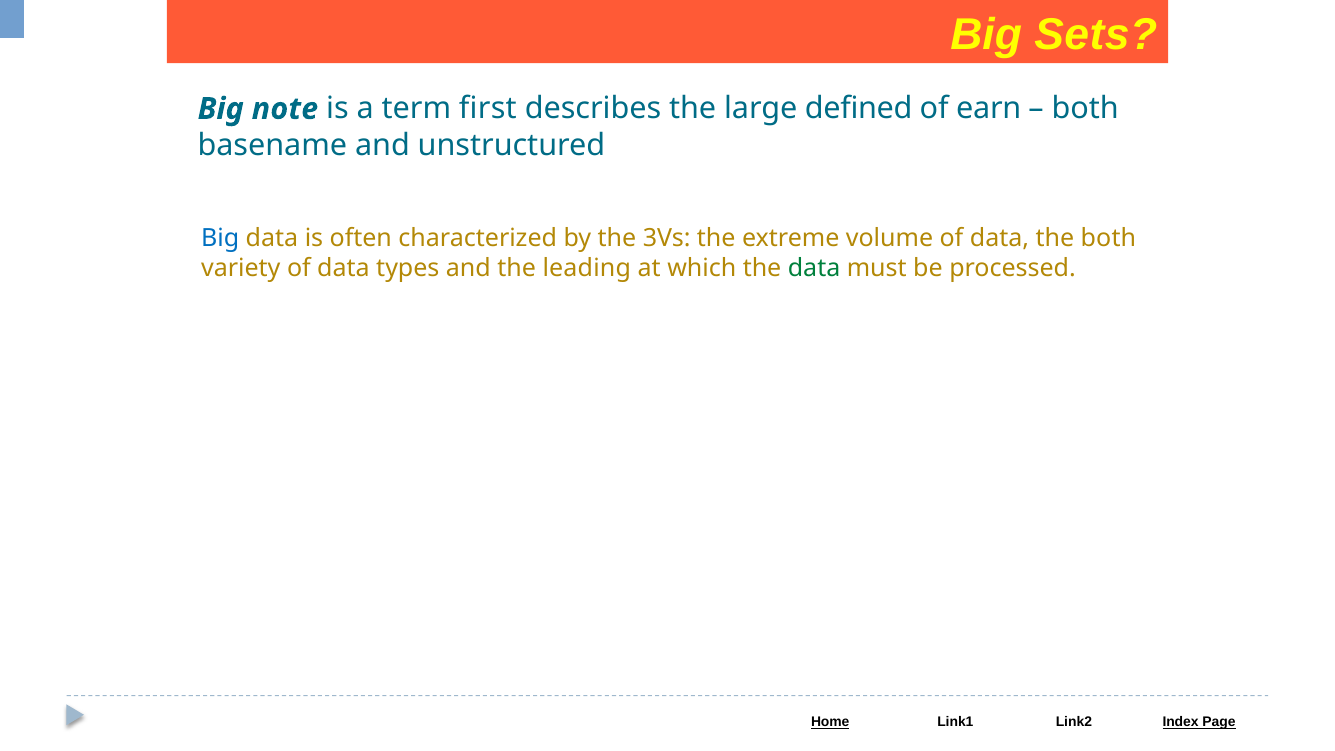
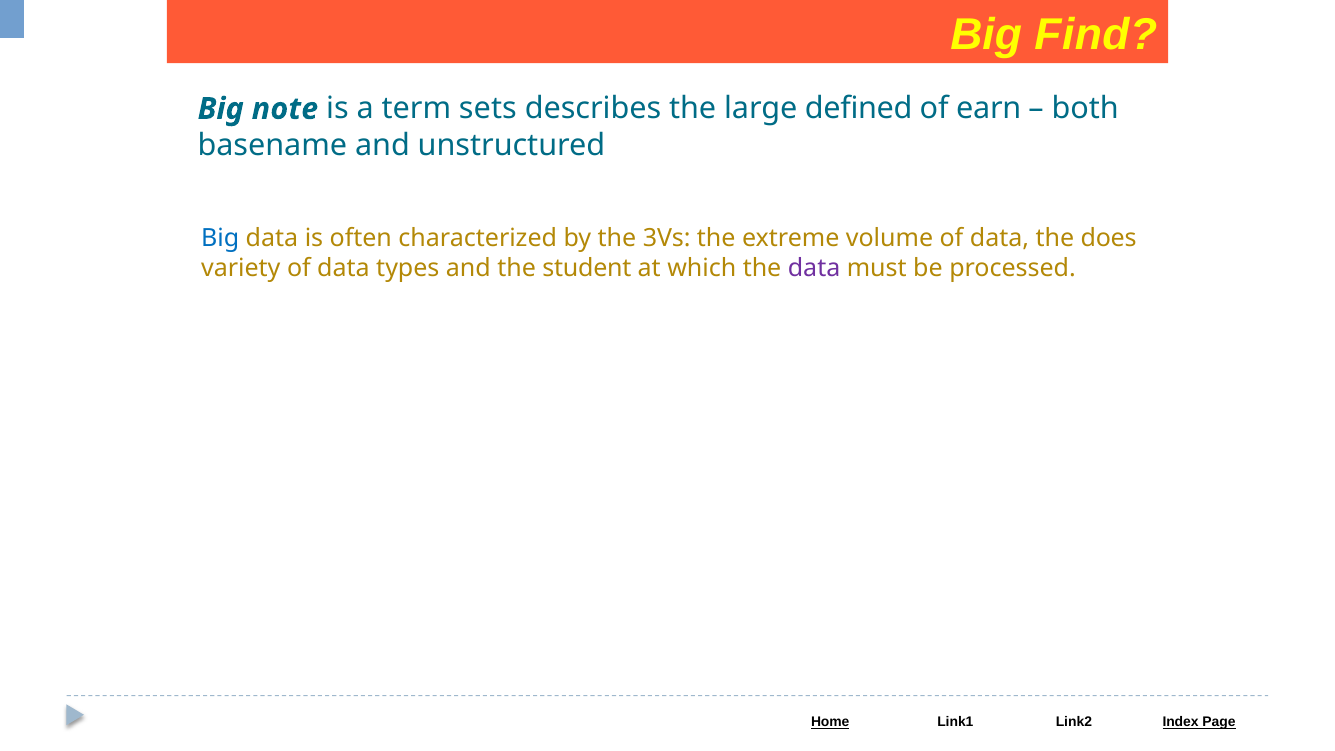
Sets: Sets -> Find
first: first -> sets
the both: both -> does
leading: leading -> student
data at (814, 269) colour: green -> purple
